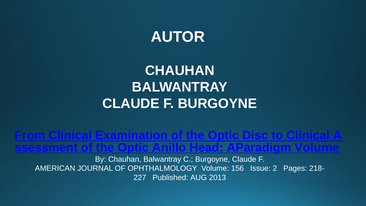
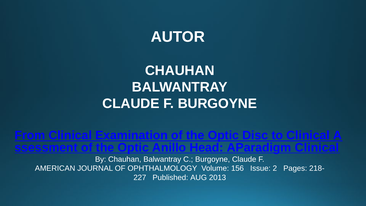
AParadigm Volume: Volume -> Clinical
